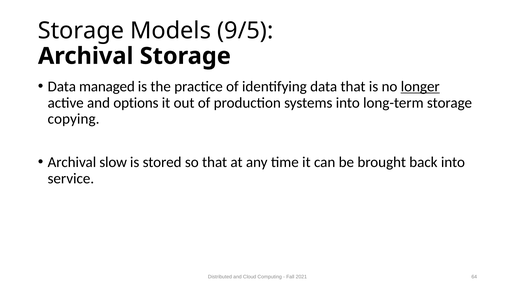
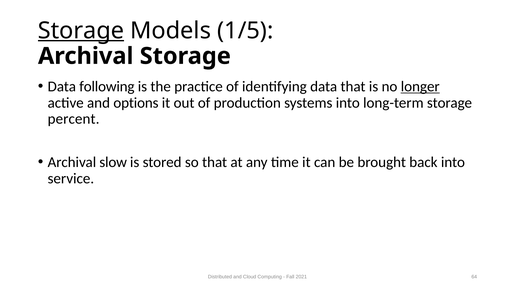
Storage at (81, 31) underline: none -> present
9/5: 9/5 -> 1/5
managed: managed -> following
copying: copying -> percent
